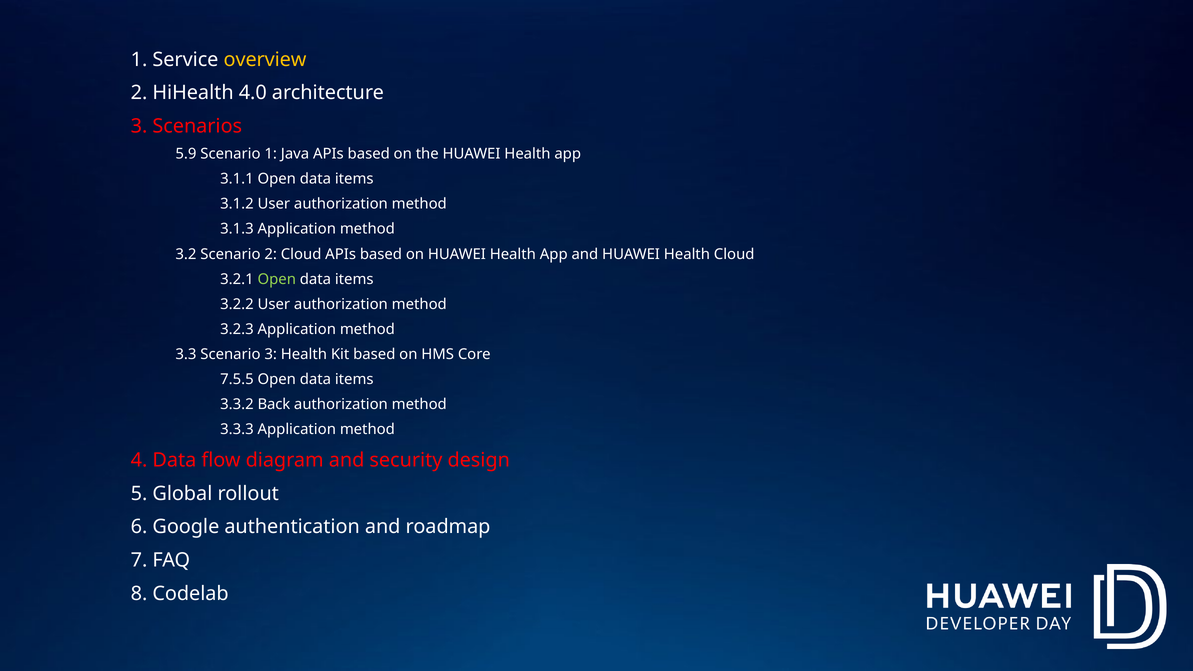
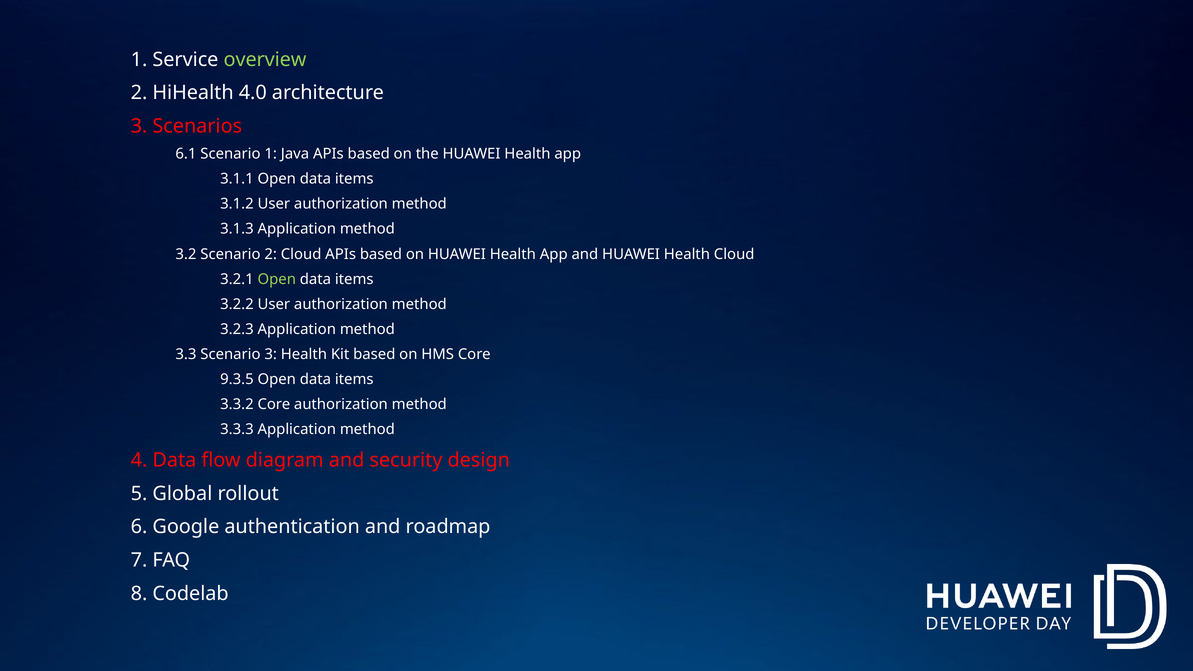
overview colour: yellow -> light green
5.9: 5.9 -> 6.1
7.5.5: 7.5.5 -> 9.3.5
3.3.2 Back: Back -> Core
